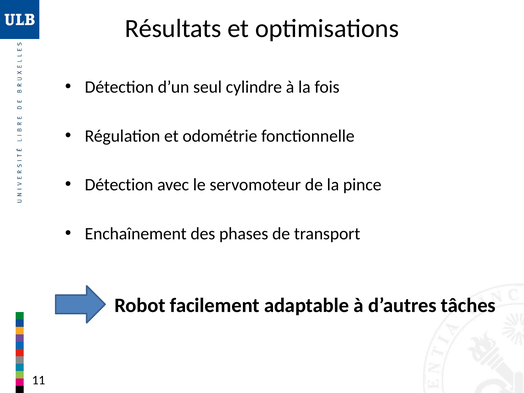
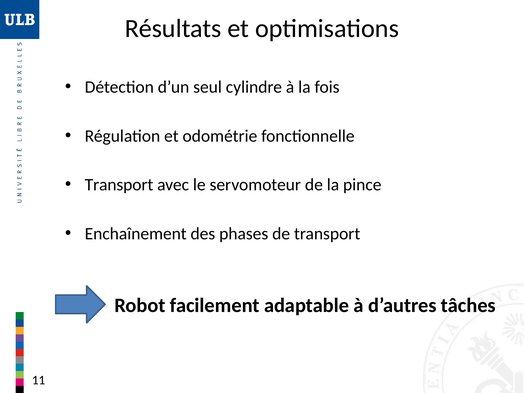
Détection at (119, 185): Détection -> Transport
